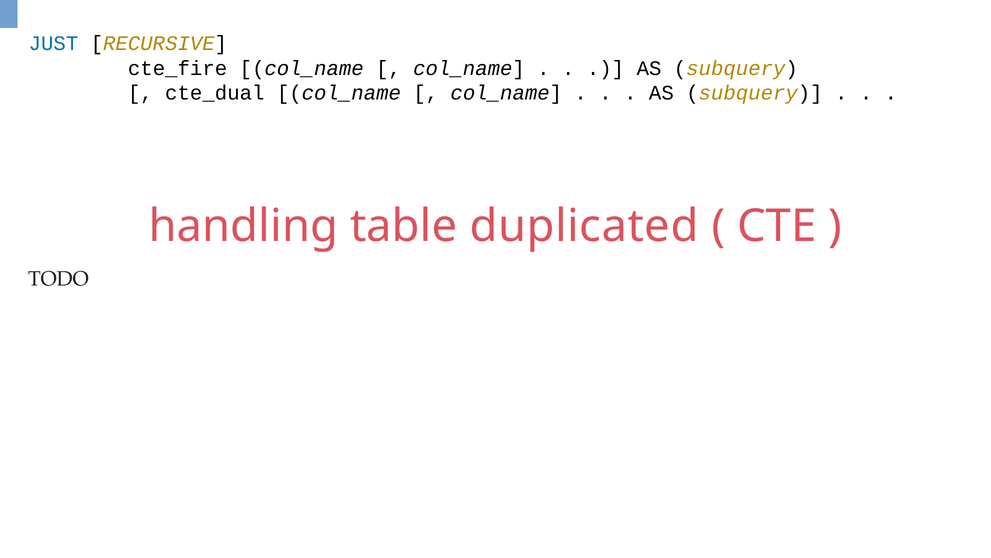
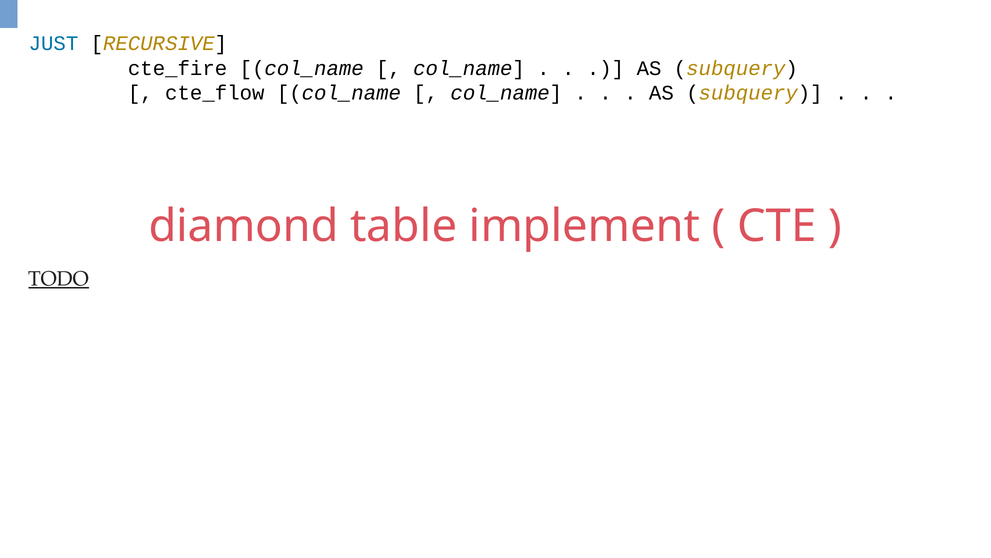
cte_dual: cte_dual -> cte_flow
handling: handling -> diamond
duplicated: duplicated -> implement
TODO underline: none -> present
